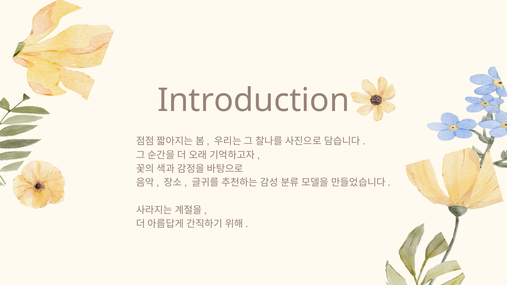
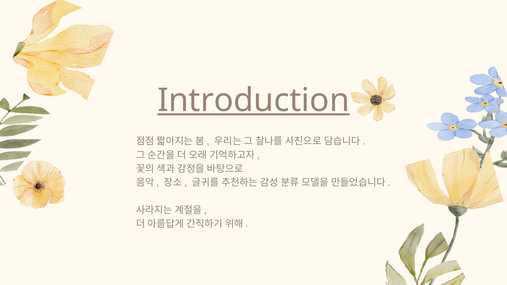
Introduction underline: none -> present
